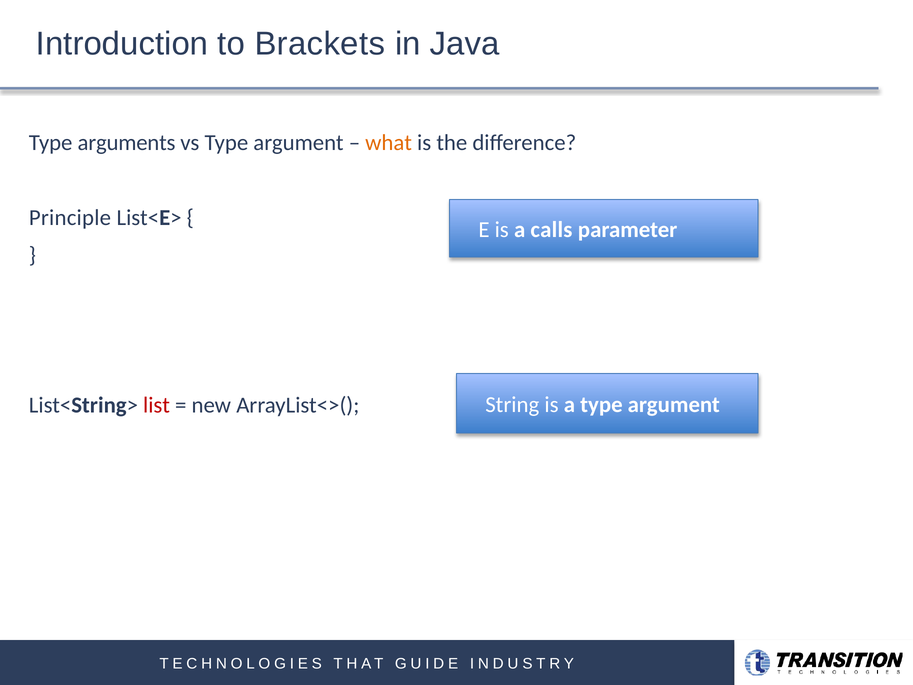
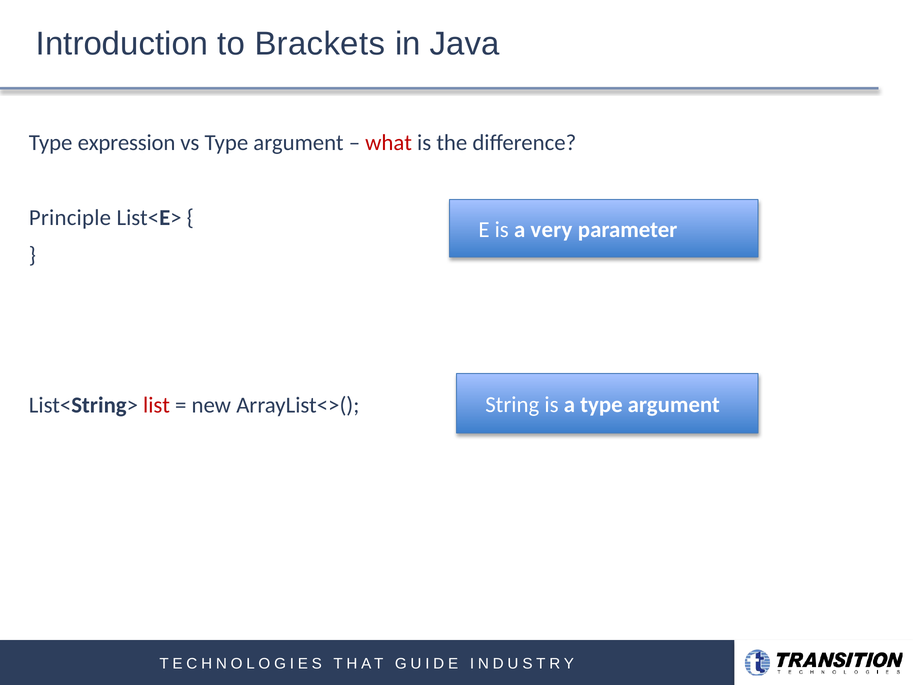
arguments: arguments -> expression
what colour: orange -> red
calls: calls -> very
